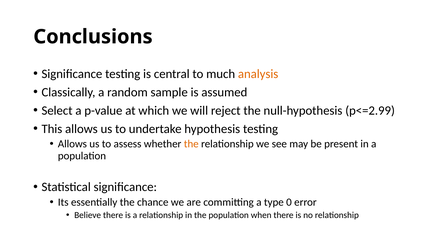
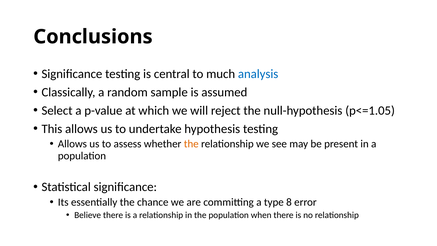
analysis colour: orange -> blue
p<=2.99: p<=2.99 -> p<=1.05
0: 0 -> 8
